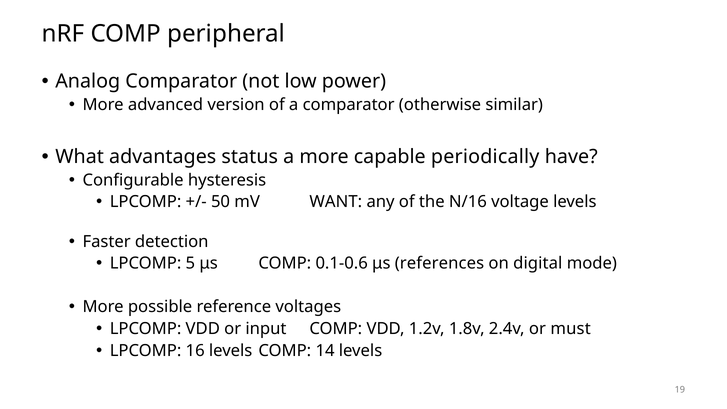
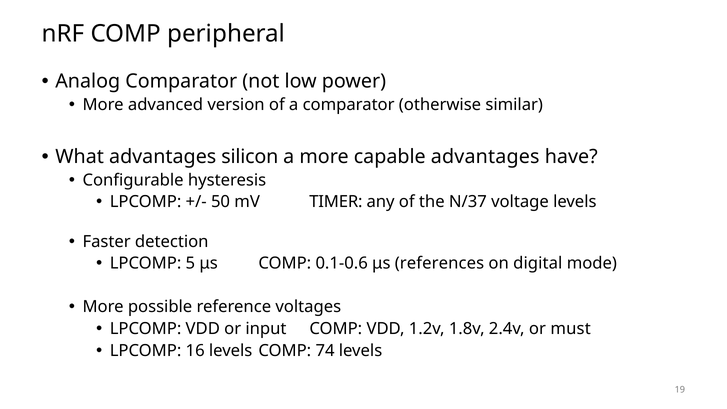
status: status -> silicon
capable periodically: periodically -> advantages
WANT: WANT -> TIMER
N/16: N/16 -> N/37
14: 14 -> 74
